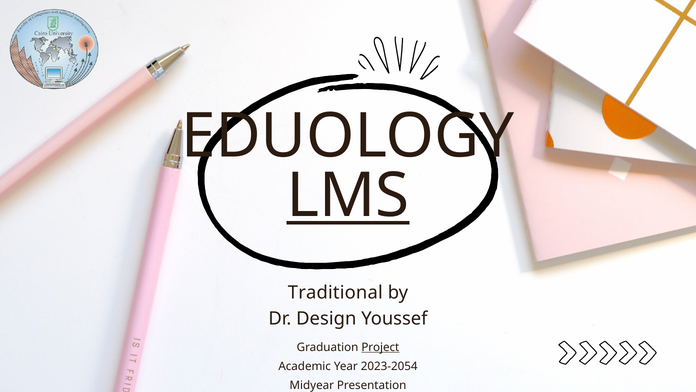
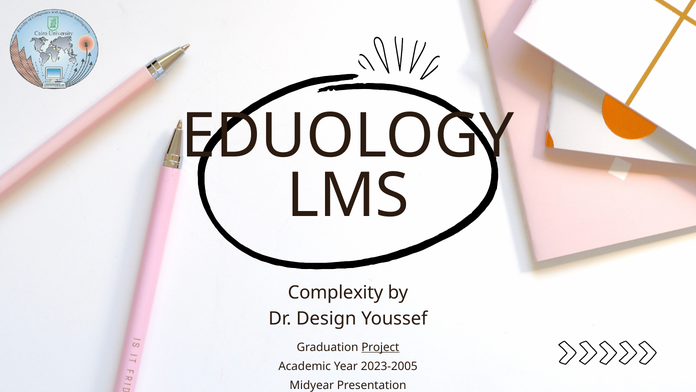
LMS underline: present -> none
Traditional: Traditional -> Complexity
2023-2054: 2023-2054 -> 2023-2005
